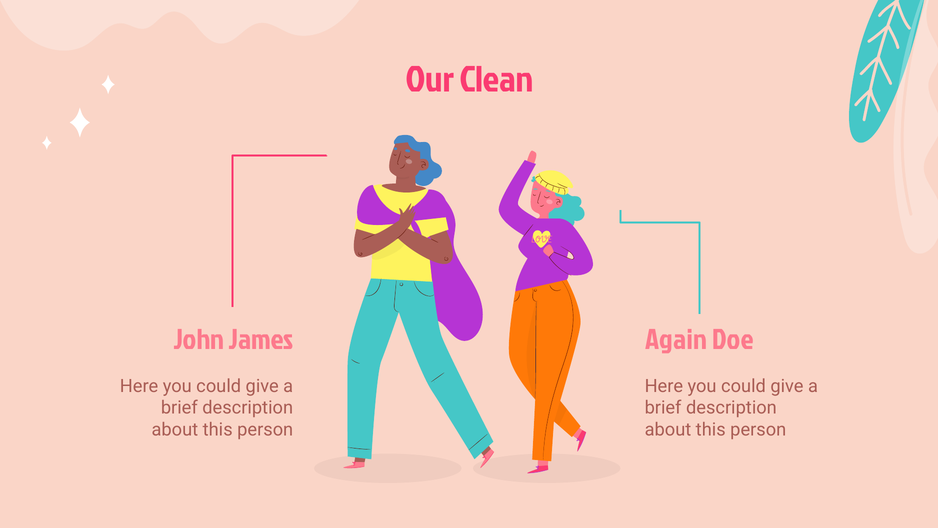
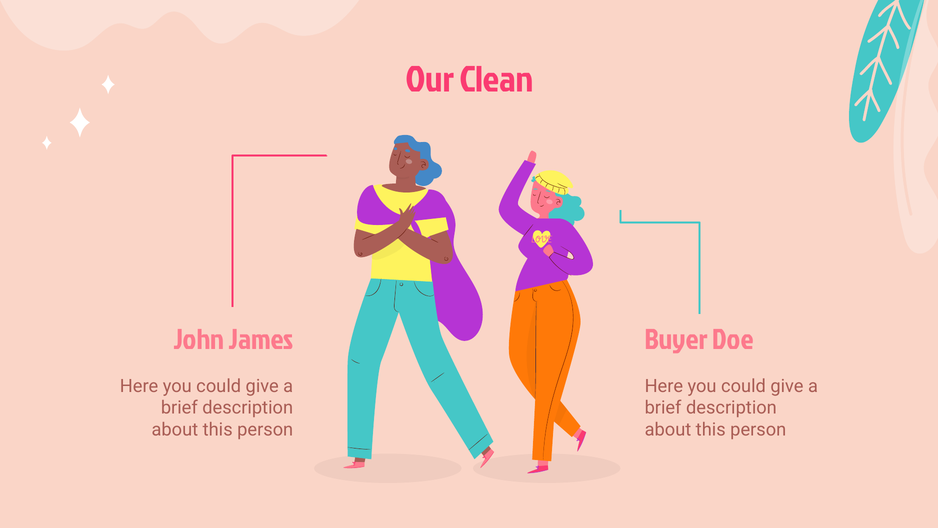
Again: Again -> Buyer
